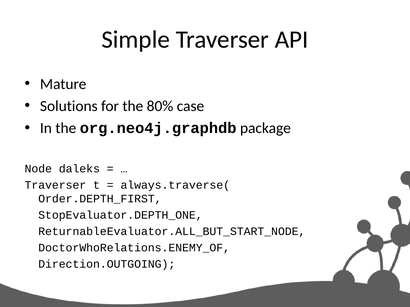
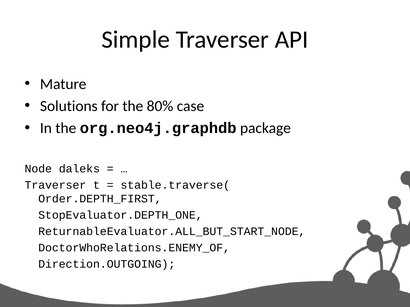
always.traverse(: always.traverse( -> stable.traverse(
